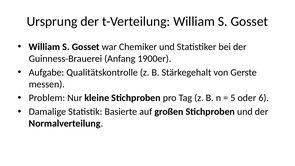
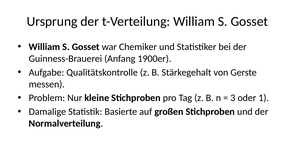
5: 5 -> 3
6: 6 -> 1
